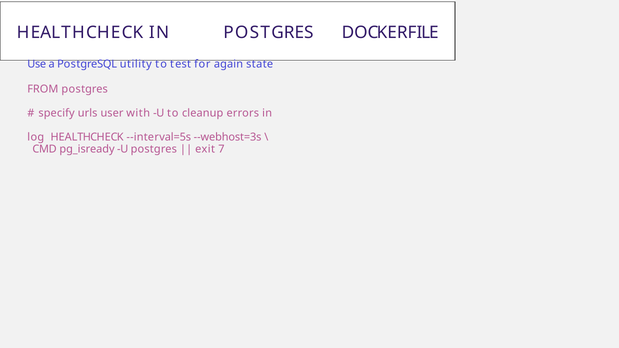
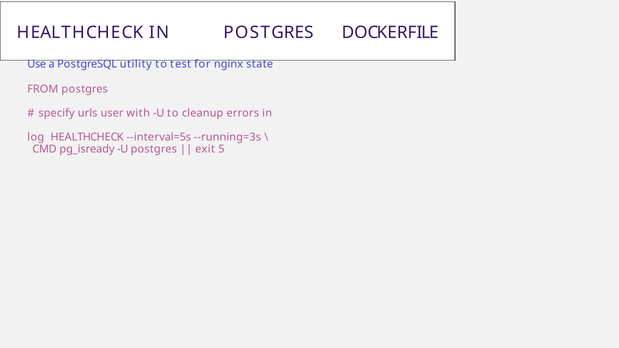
again: again -> nginx
--webhost=3s: --webhost=3s -> --running=3s
7: 7 -> 5
